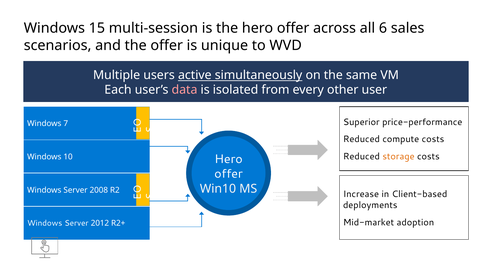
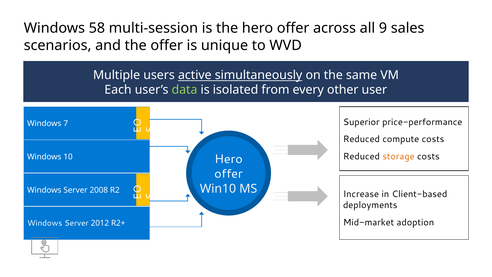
15: 15 -> 58
6: 6 -> 9
data colour: pink -> light green
